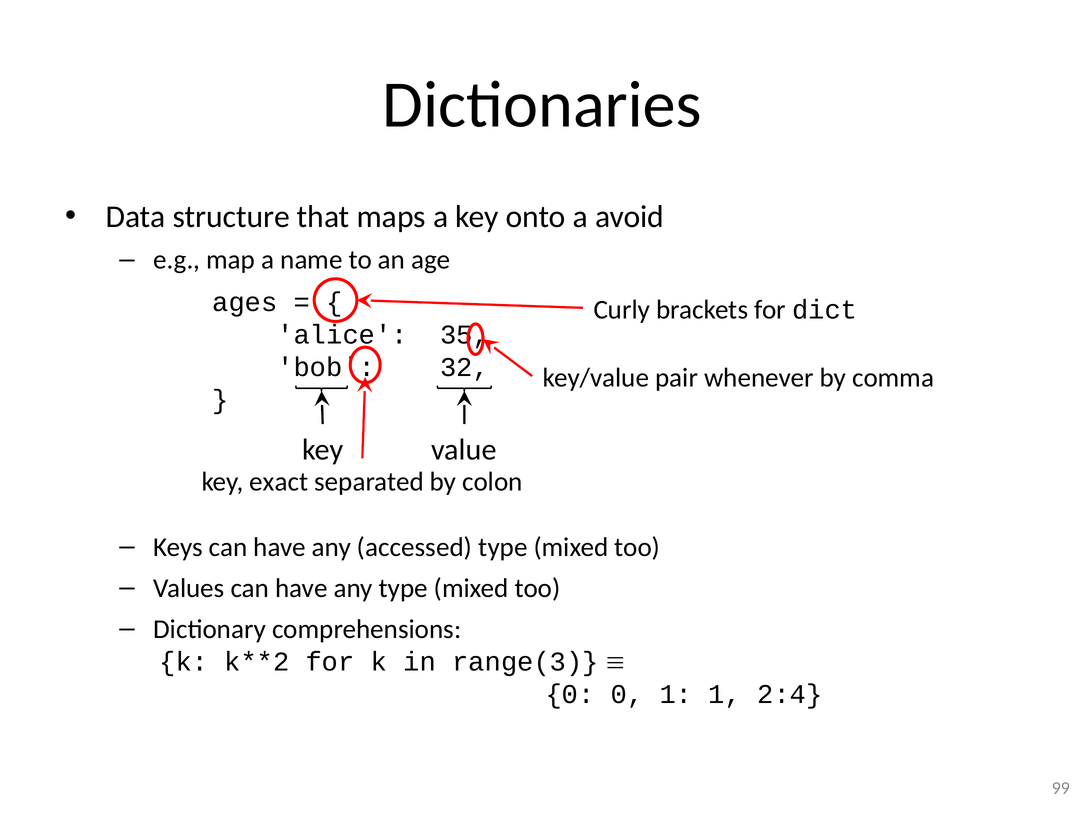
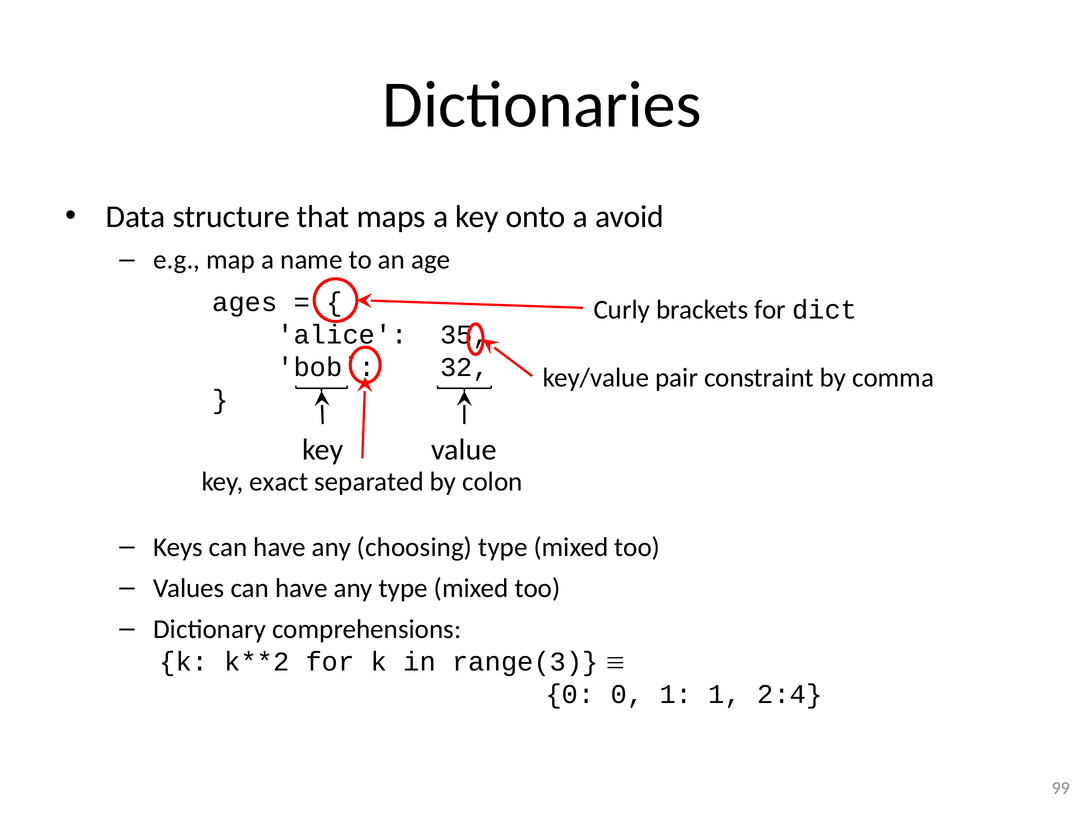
whenever: whenever -> constraint
accessed: accessed -> choosing
